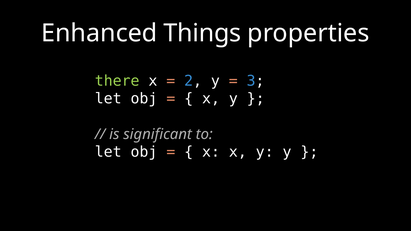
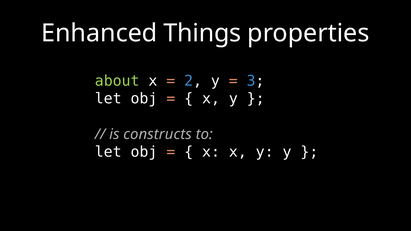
there: there -> about
significant: significant -> constructs
